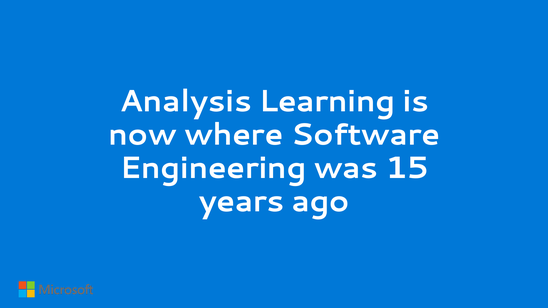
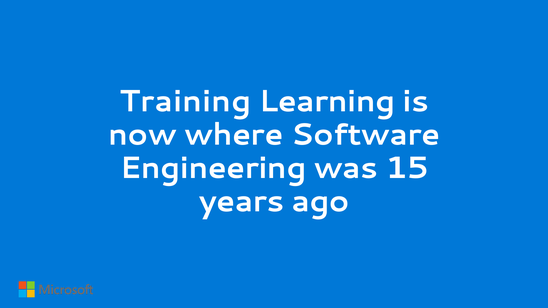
Analysis: Analysis -> Training
